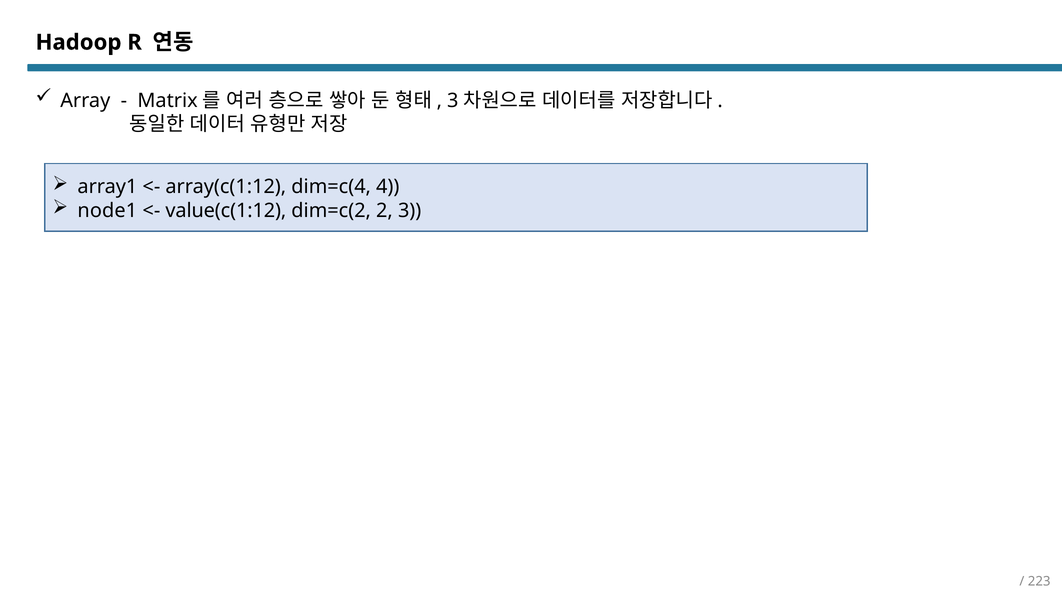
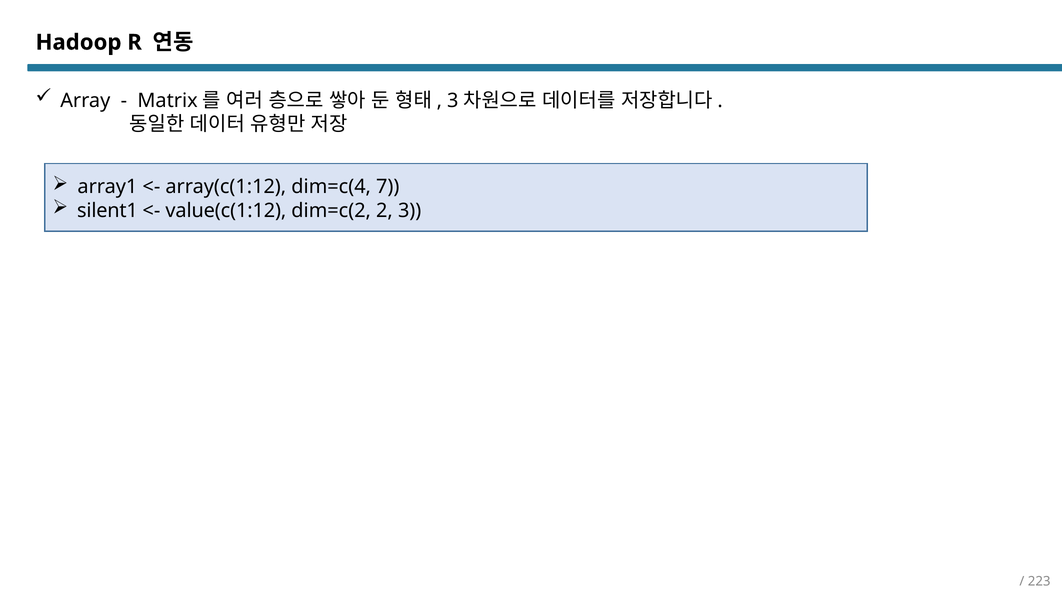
4: 4 -> 7
node1: node1 -> silent1
